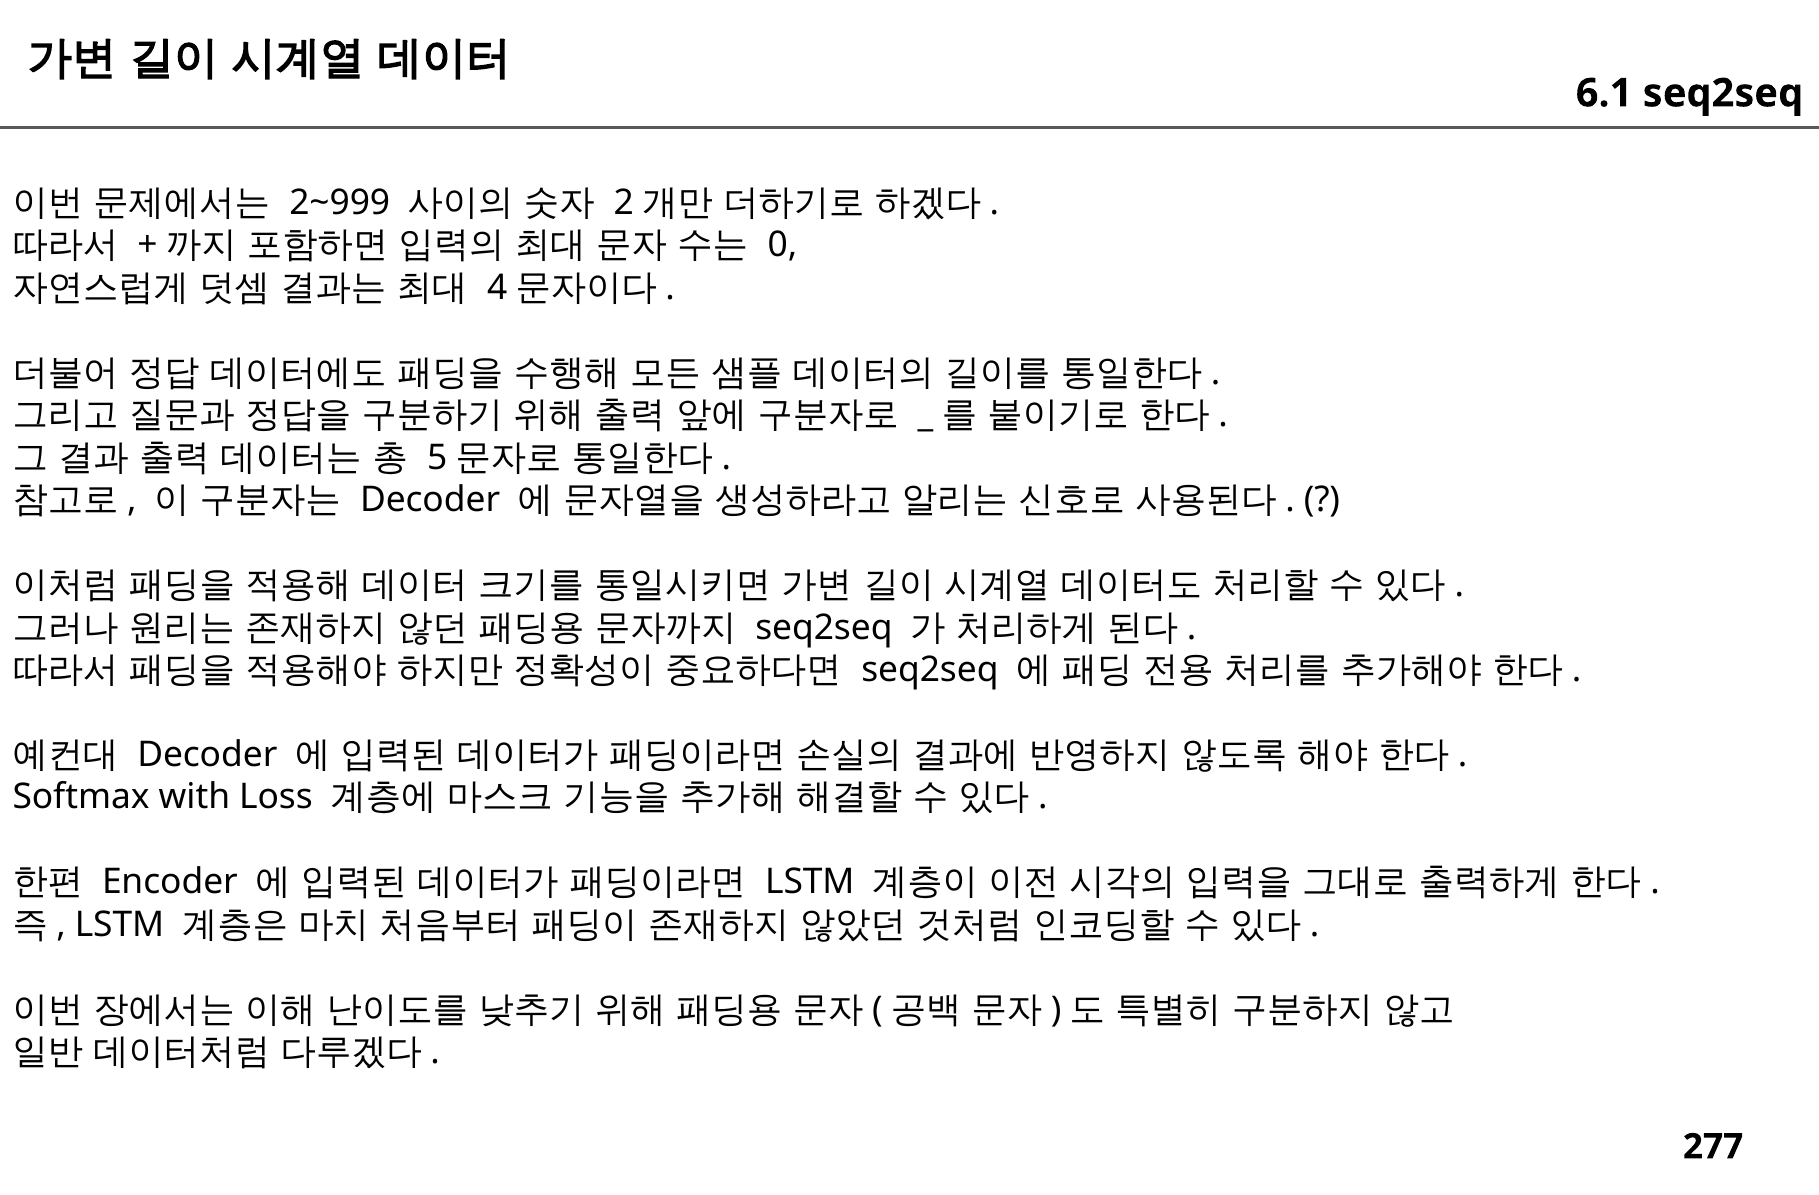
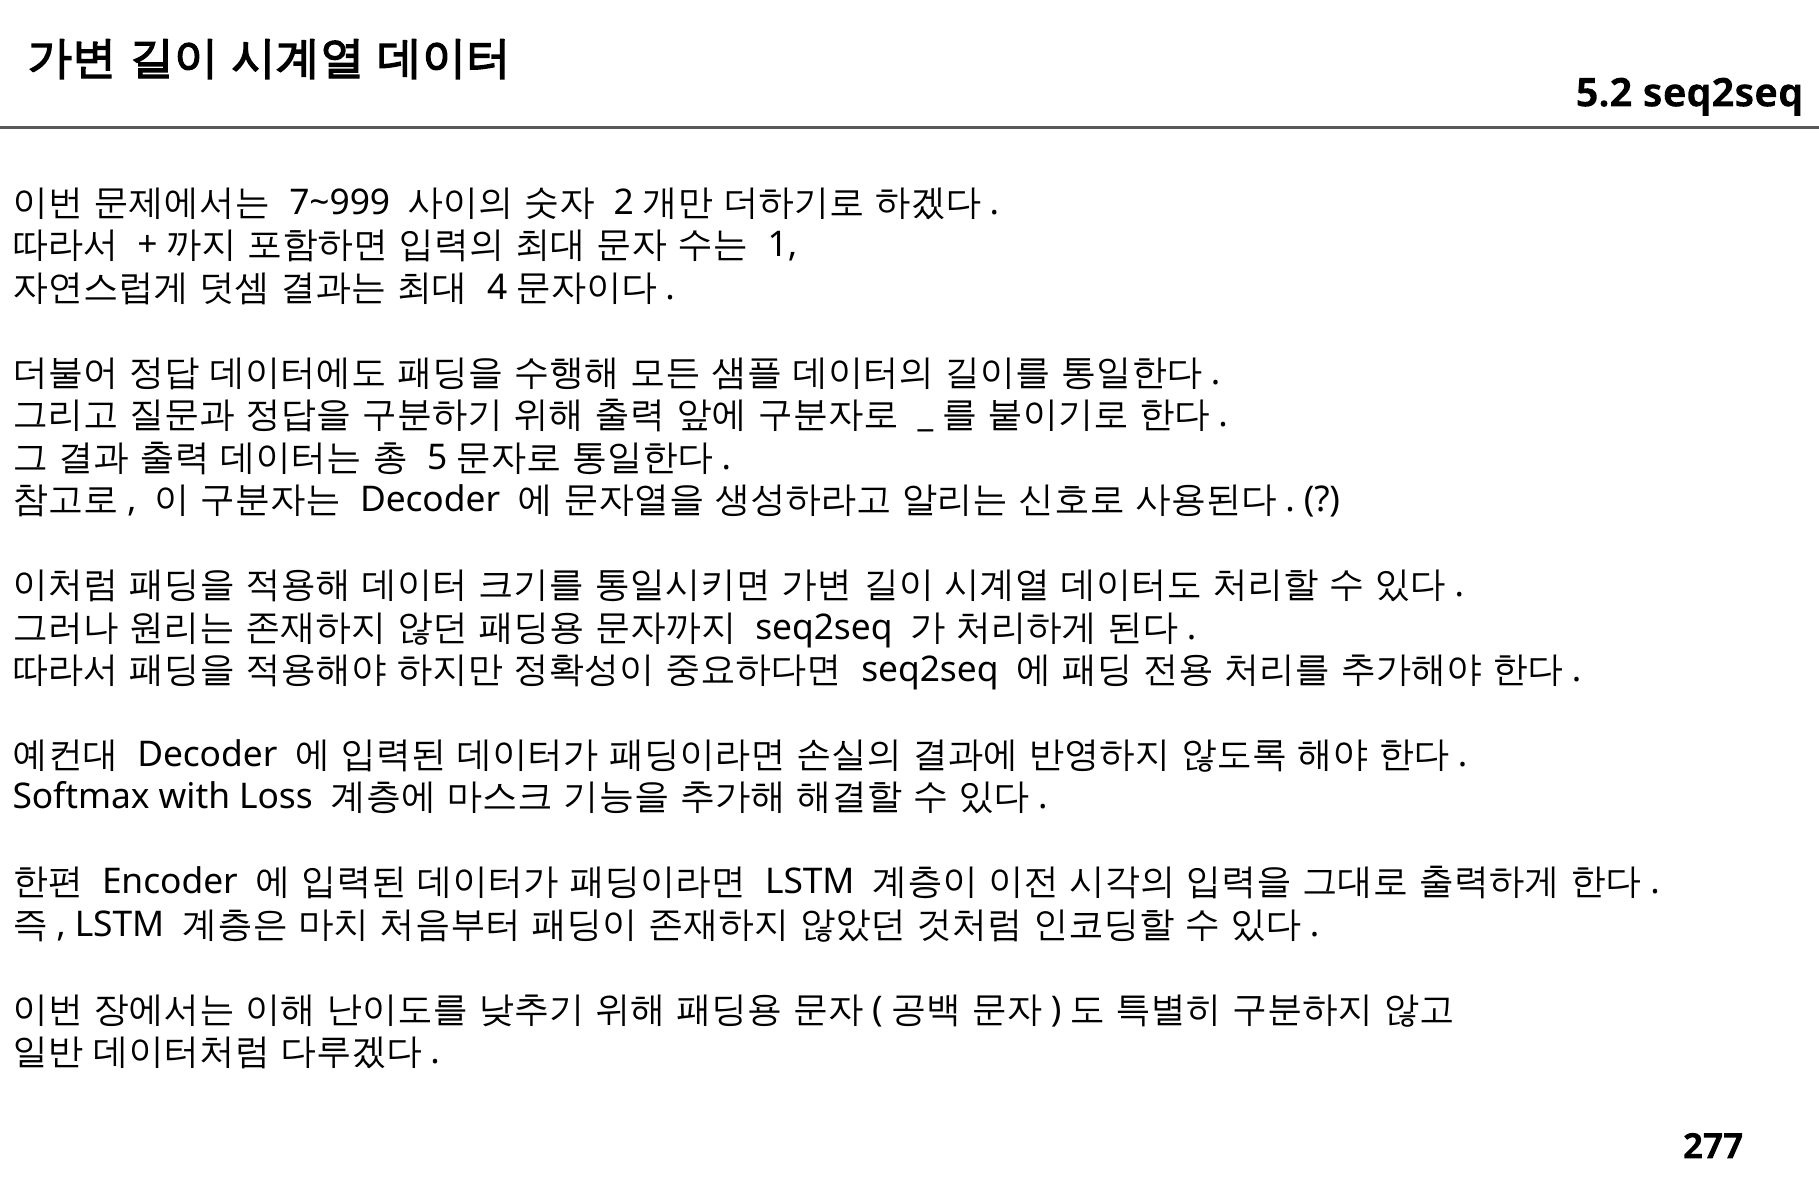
6.1: 6.1 -> 5.2
2~999: 2~999 -> 7~999
0: 0 -> 1
